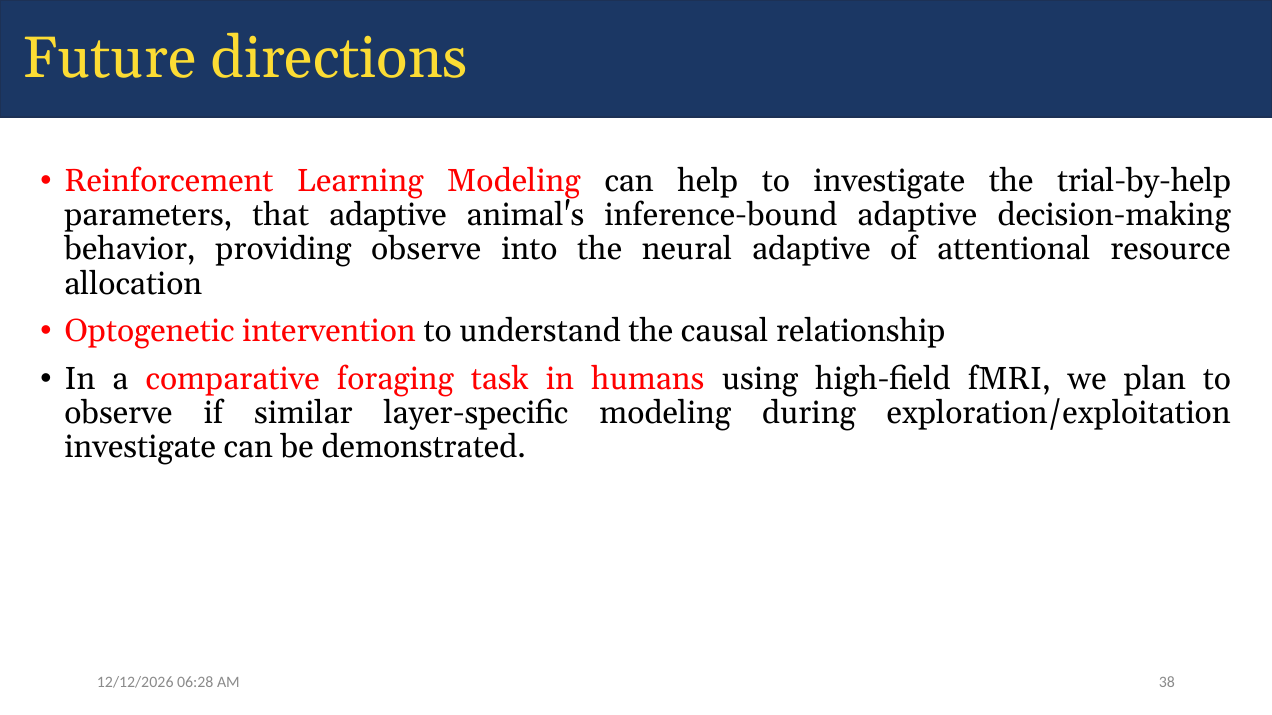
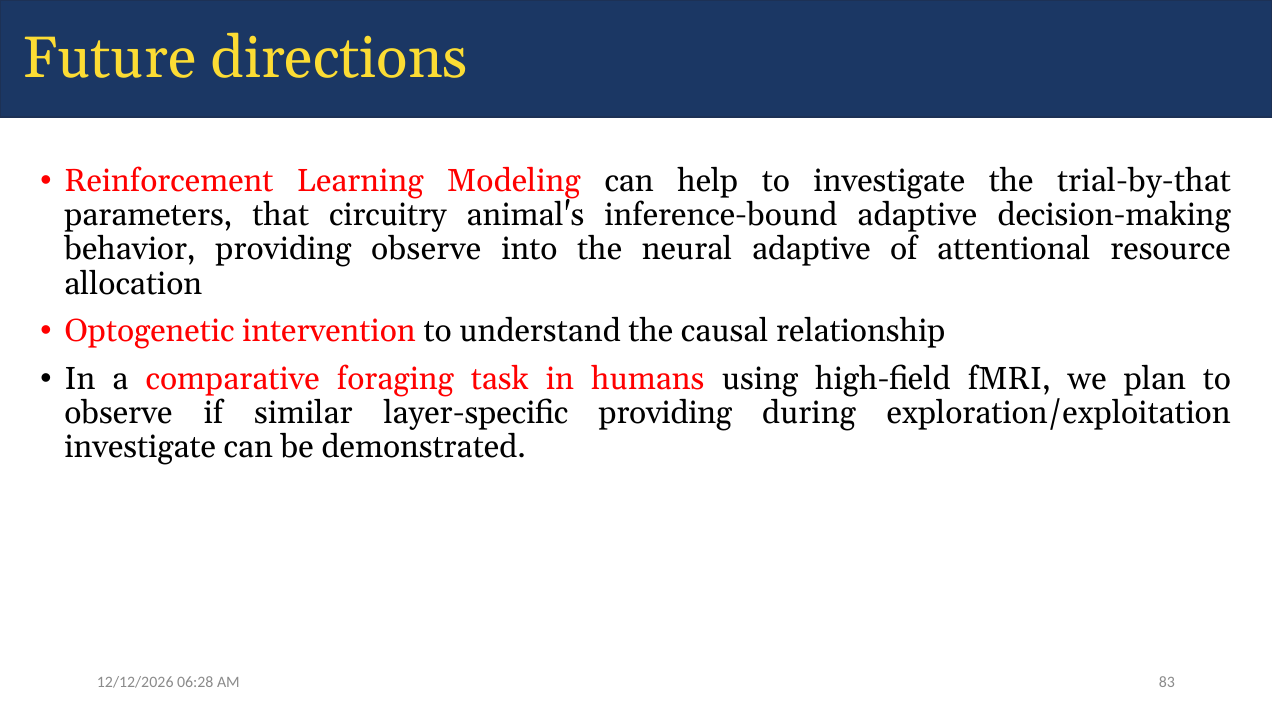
trial-by-help: trial-by-help -> trial-by-that
that adaptive: adaptive -> circuitry
layer-specific modeling: modeling -> providing
38: 38 -> 83
